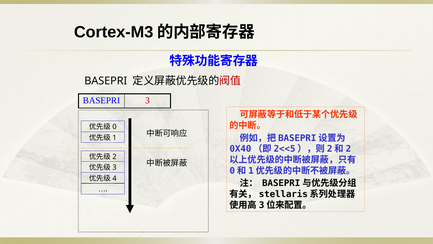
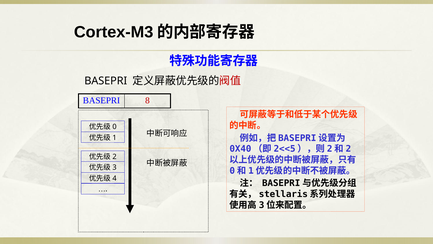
3: 3 -> 8
